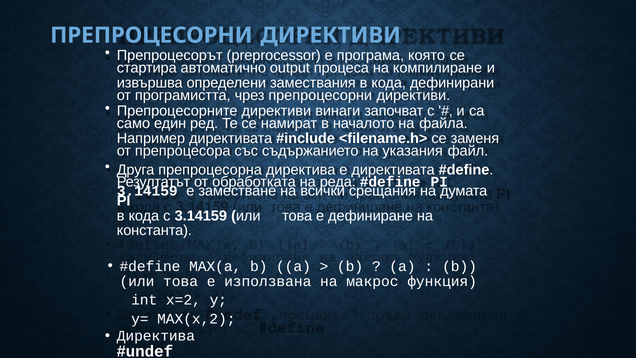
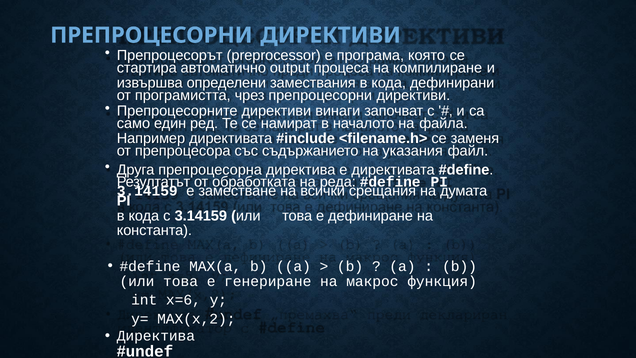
използвана: използвана -> генериране
x=2: x=2 -> x=6
